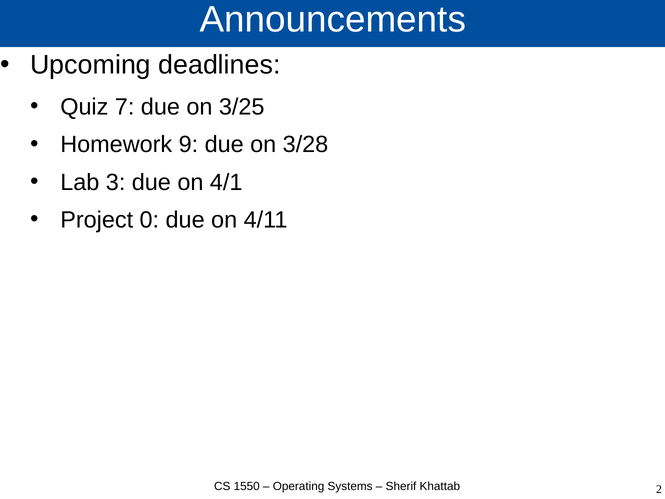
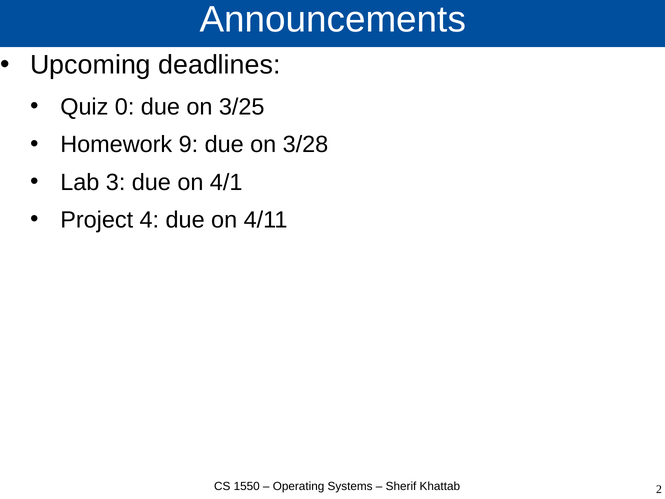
7: 7 -> 0
0: 0 -> 4
